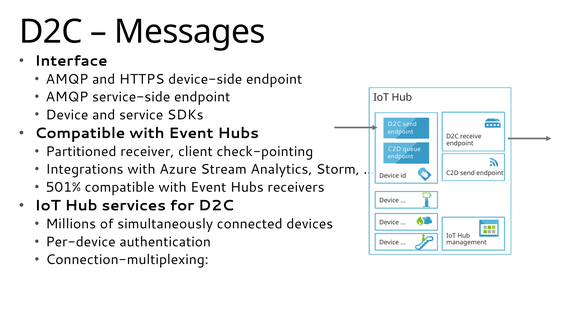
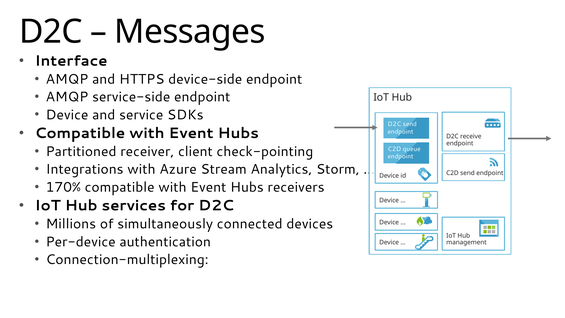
501%: 501% -> 170%
